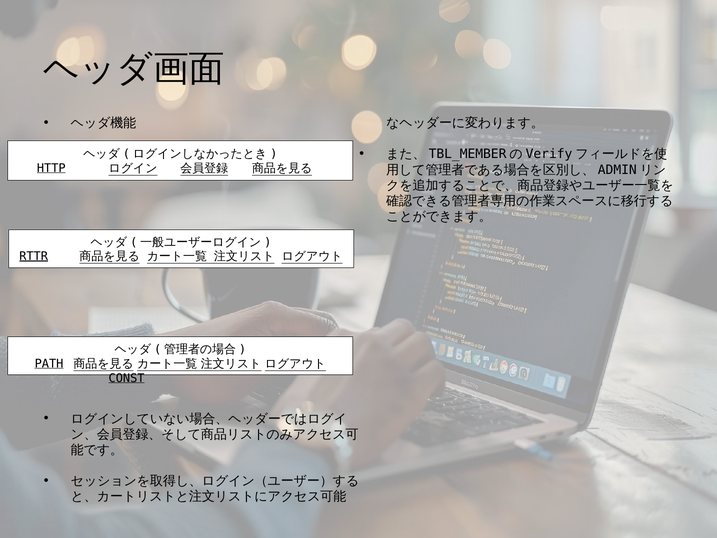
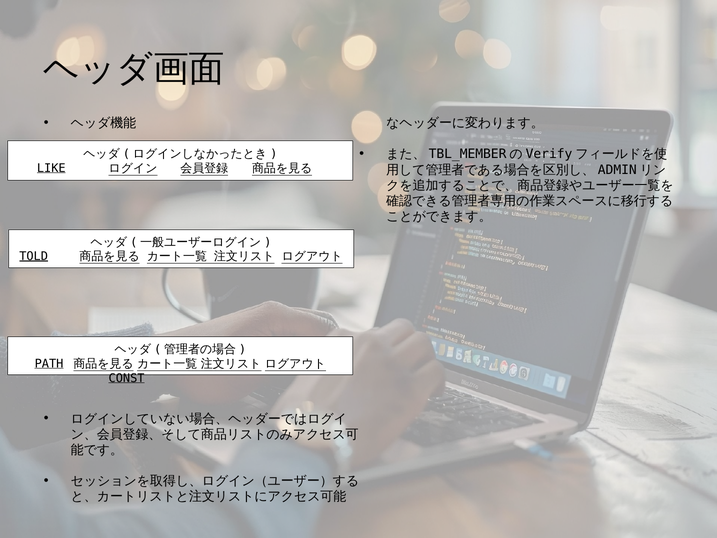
HTTP: HTTP -> LIKE
RTTR: RTTR -> TOLD
